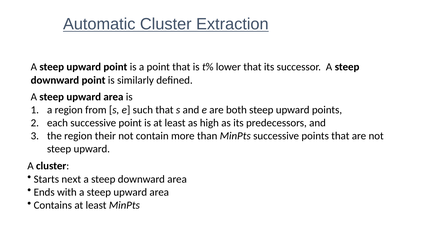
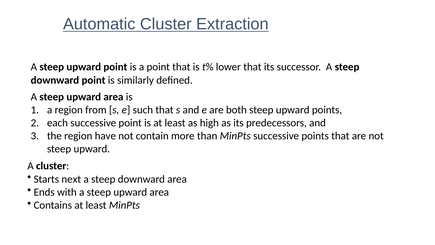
their: their -> have
